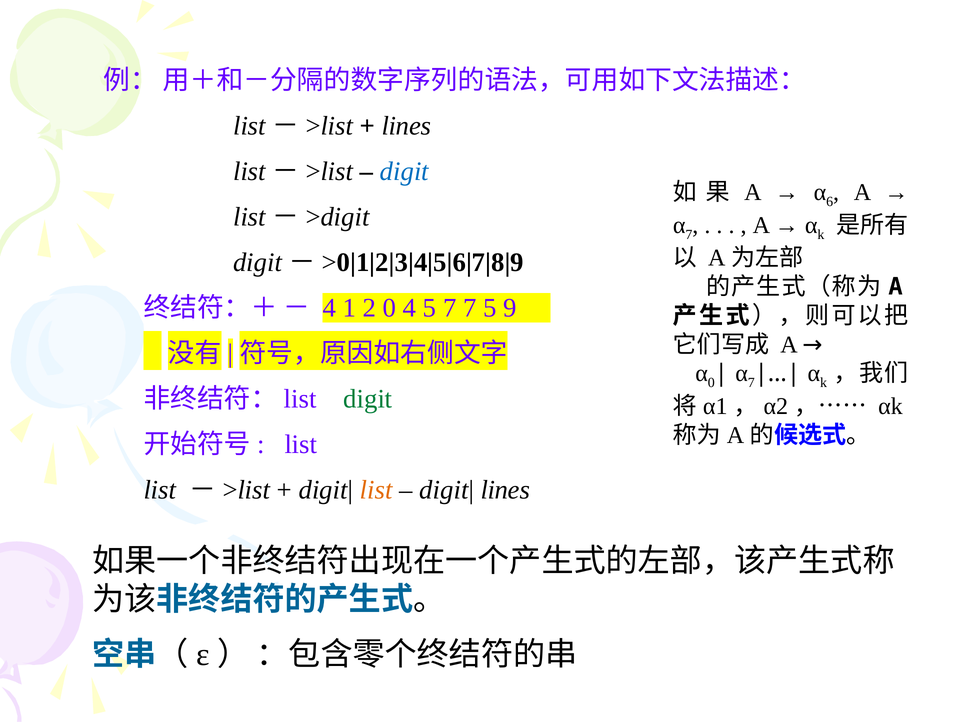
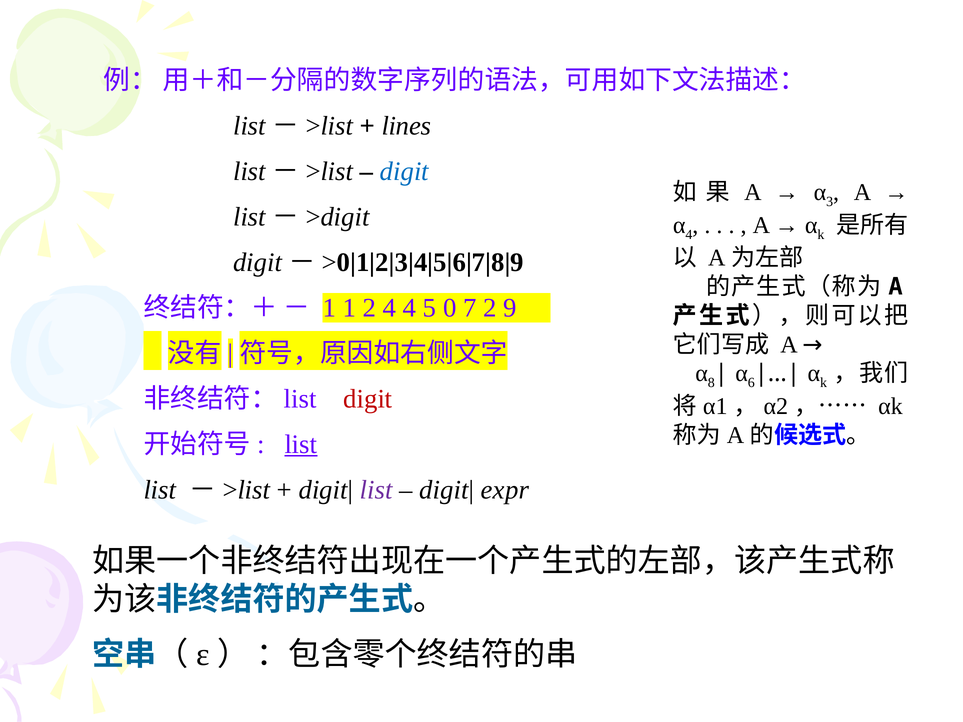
6: 6 -> 3
7 at (689, 235): 7 -> 4
4 at (329, 308): 4 -> 1
2 0: 0 -> 4
5 7: 7 -> 0
7 5: 5 -> 2
0 at (711, 383): 0 -> 8
7 at (751, 383): 7 -> 6
digit at (368, 399) colour: green -> red
list at (301, 444) underline: none -> present
list at (376, 490) colour: orange -> purple
lines at (505, 490): lines -> expr
